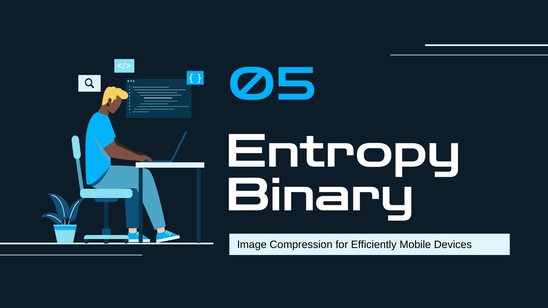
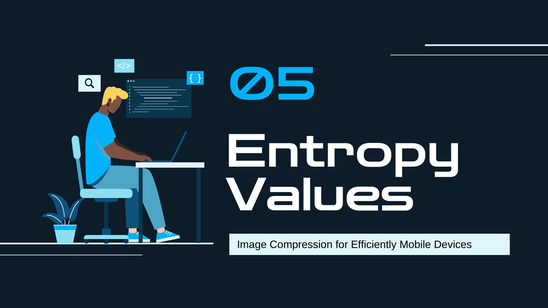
Binary: Binary -> Values
